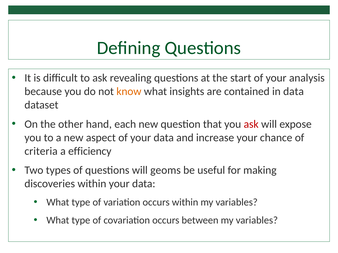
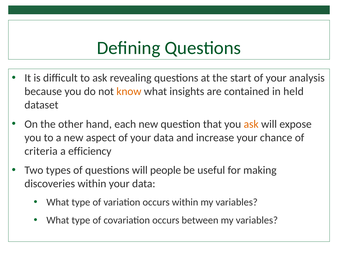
in data: data -> held
ask at (251, 124) colour: red -> orange
geoms: geoms -> people
